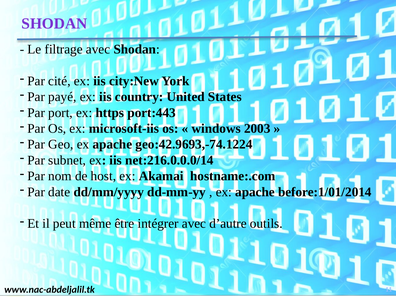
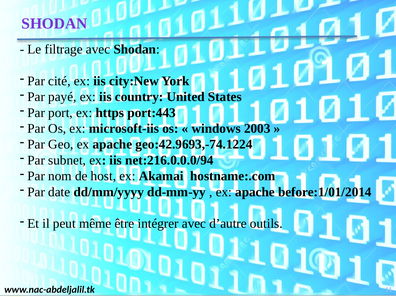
net:216.0.0.0/14: net:216.0.0.0/14 -> net:216.0.0.0/94
